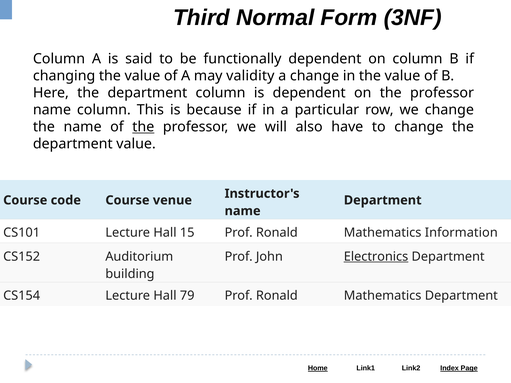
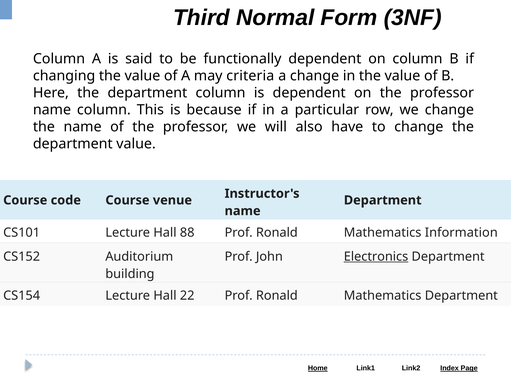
validity: validity -> criteria
the at (143, 127) underline: present -> none
15: 15 -> 88
79: 79 -> 22
